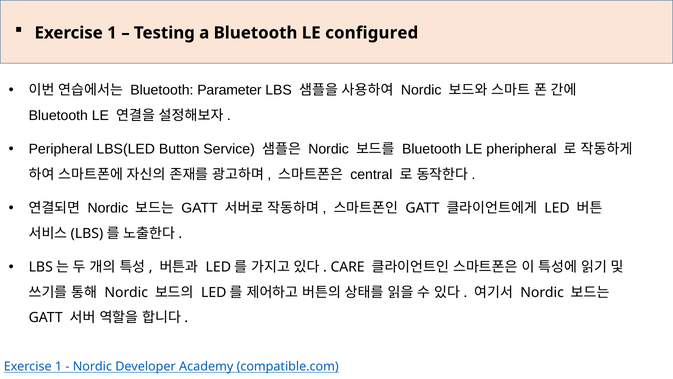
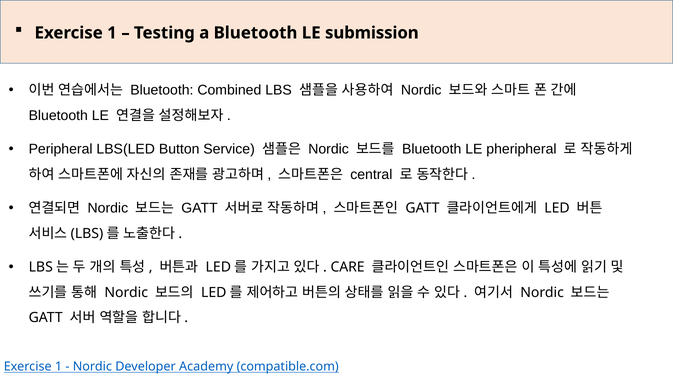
configured: configured -> submission
Parameter: Parameter -> Combined
